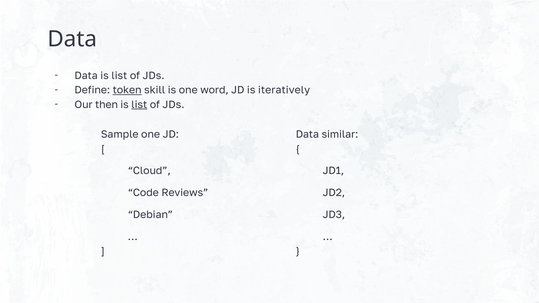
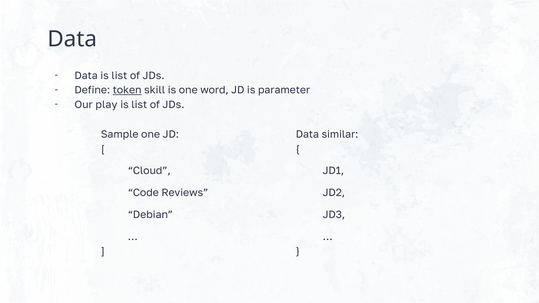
iteratively: iteratively -> parameter
then: then -> play
list at (139, 105) underline: present -> none
